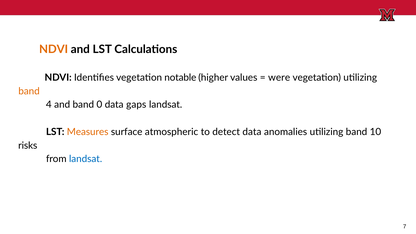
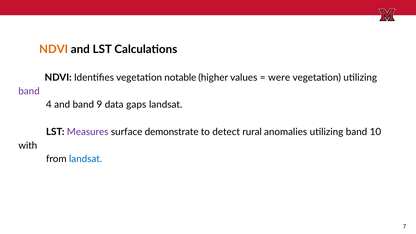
band at (29, 91) colour: orange -> purple
0: 0 -> 9
Measures colour: orange -> purple
atmospheric: atmospheric -> demonstrate
detect data: data -> rural
risks: risks -> with
